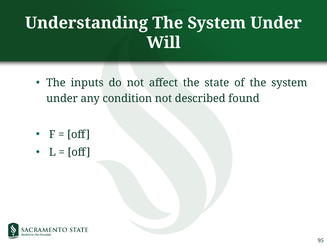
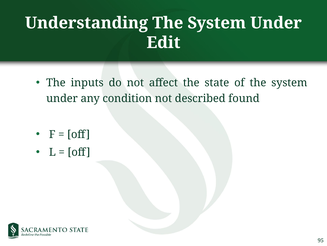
Will: Will -> Edit
